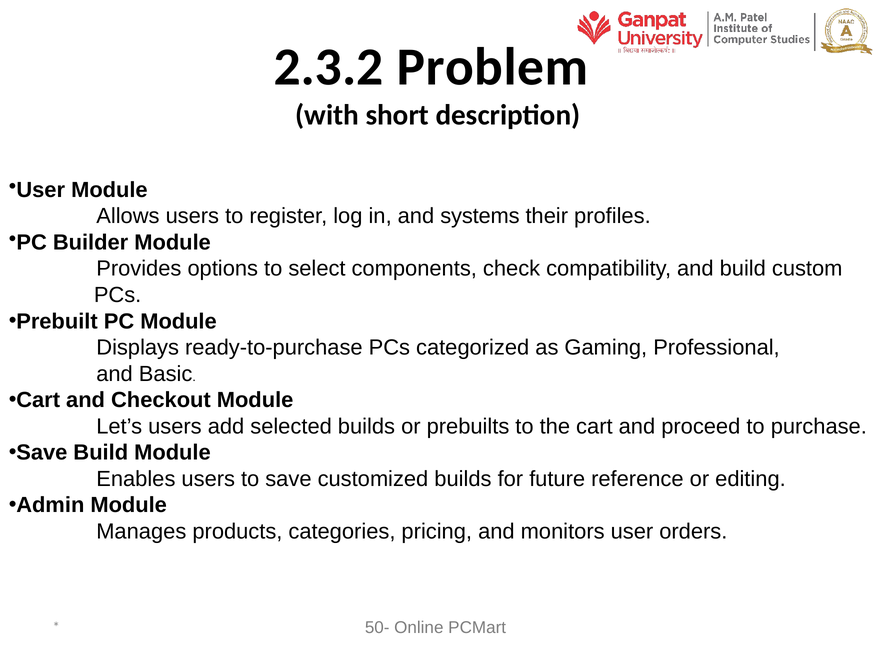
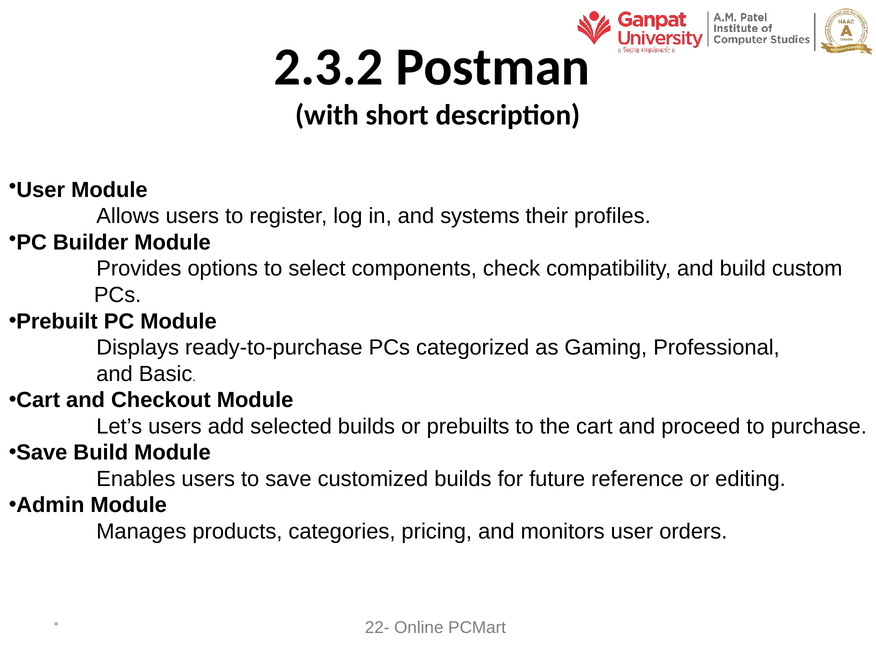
Problem: Problem -> Postman
50-: 50- -> 22-
